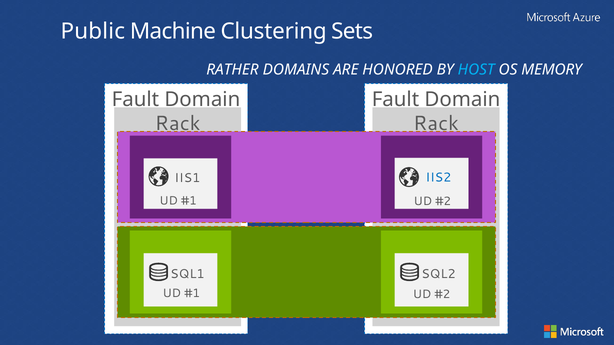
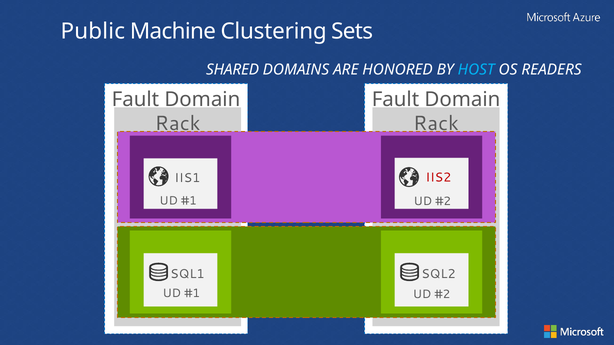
RATHER: RATHER -> SHARED
MEMORY: MEMORY -> READERS
IIS2 colour: blue -> red
